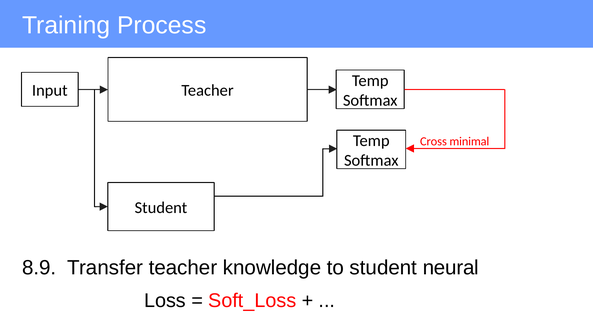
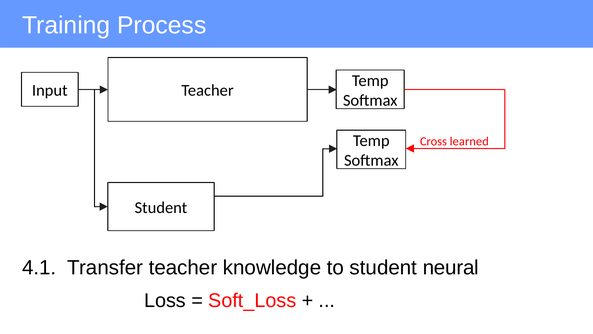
minimal: minimal -> learned
8.9: 8.9 -> 4.1
